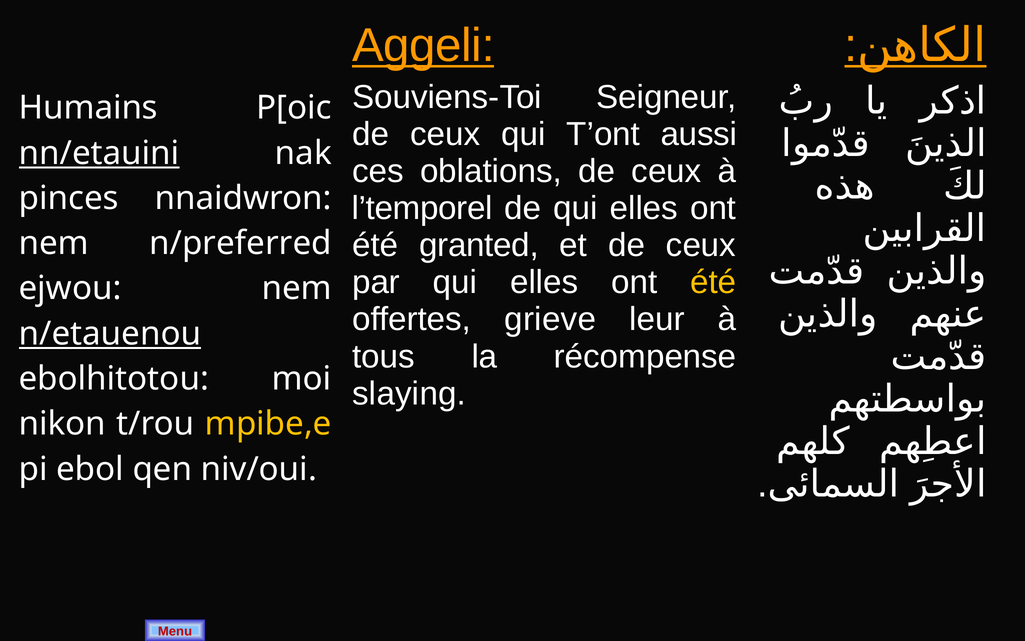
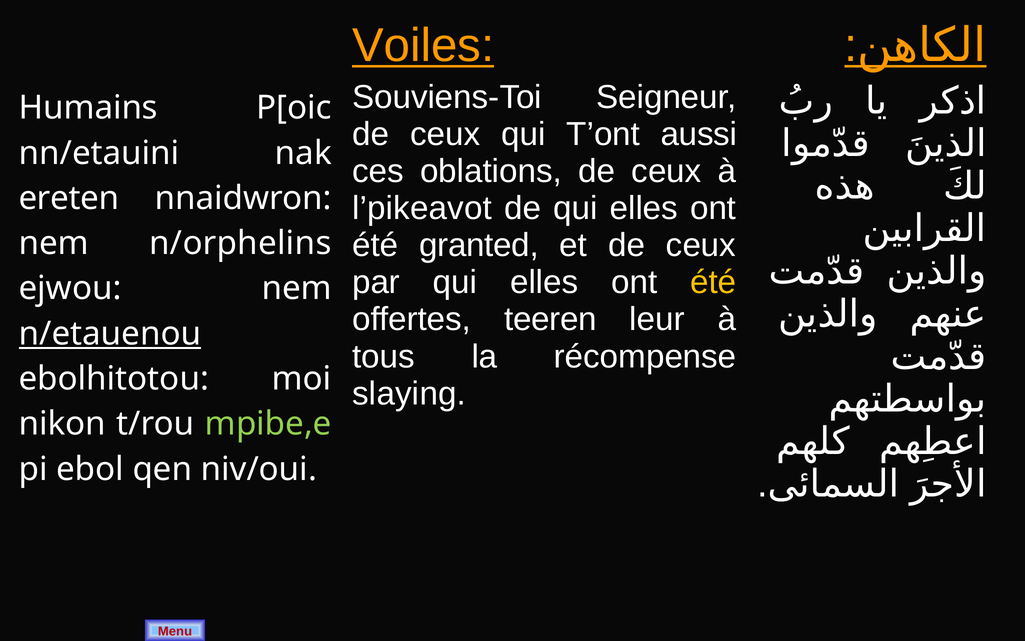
Aggeli: Aggeli -> Voiles
nn/etauini underline: present -> none
pinces: pinces -> ereten
l’temporel: l’temporel -> l’pikeavot
n/preferred: n/preferred -> n/orphelins
grieve: grieve -> teeren
mpibe,e colour: yellow -> light green
